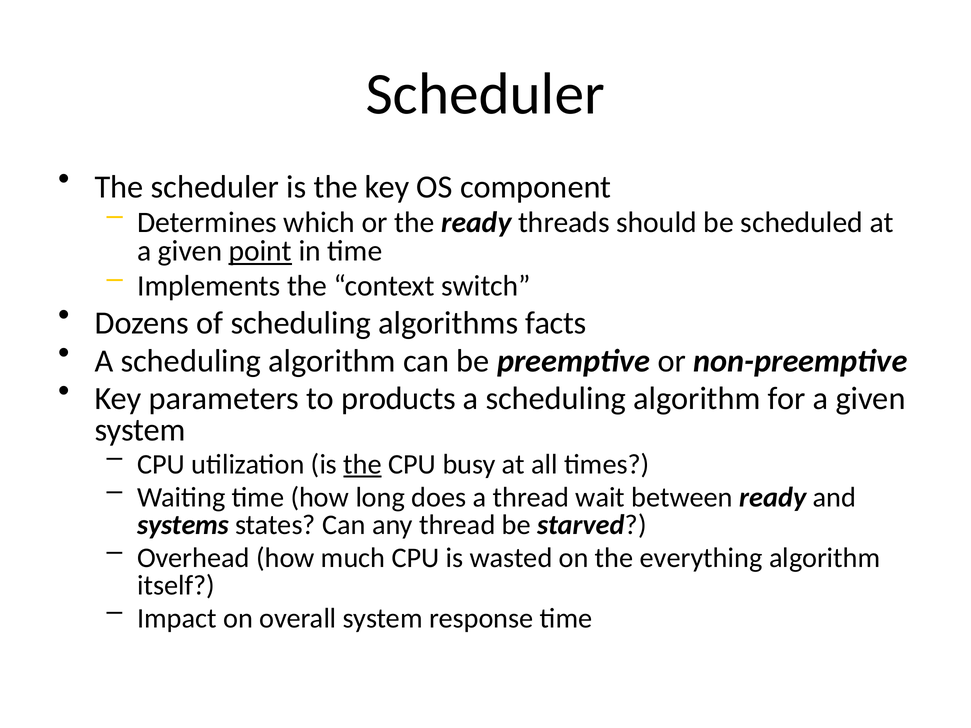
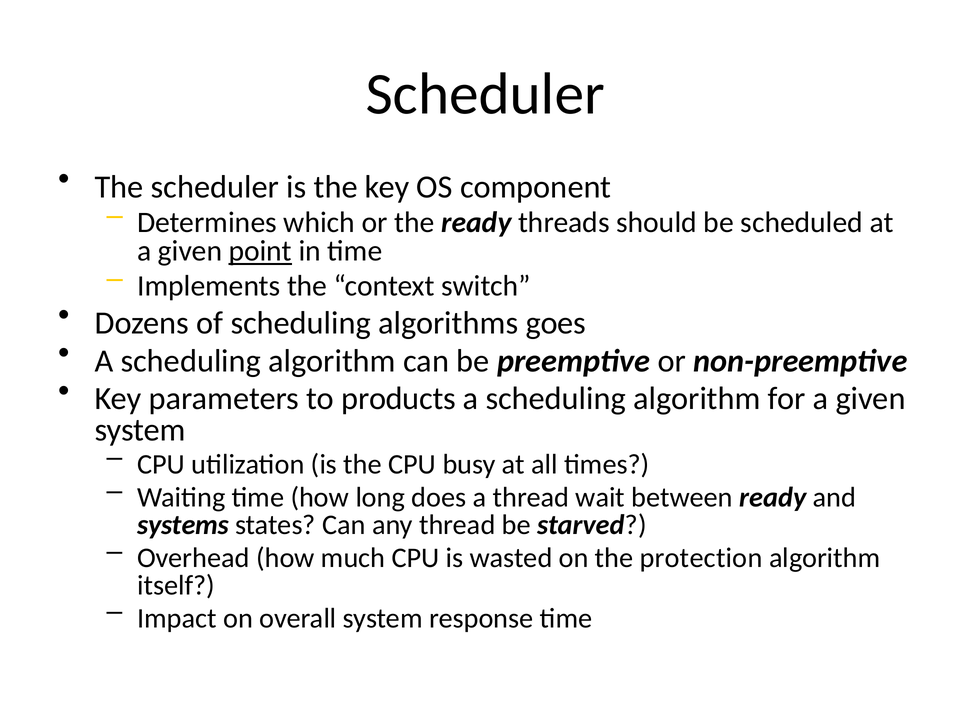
facts: facts -> goes
the at (363, 465) underline: present -> none
everything: everything -> protection
